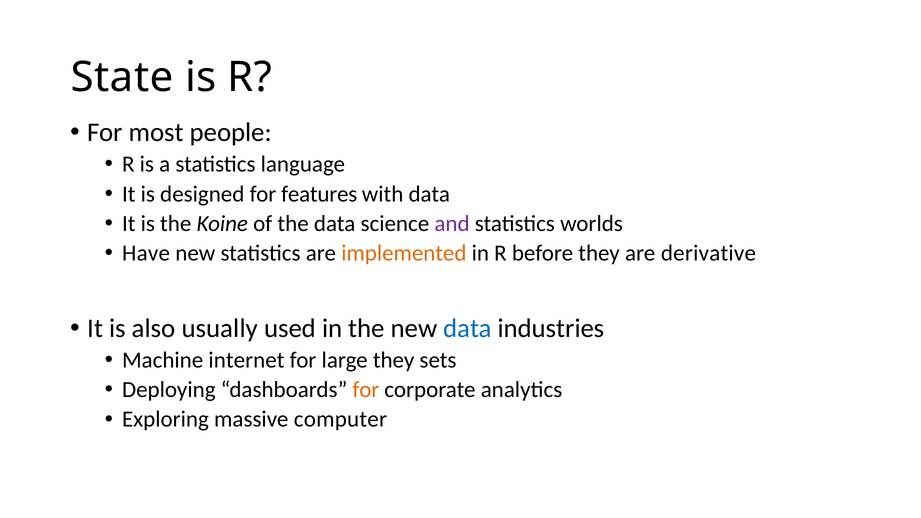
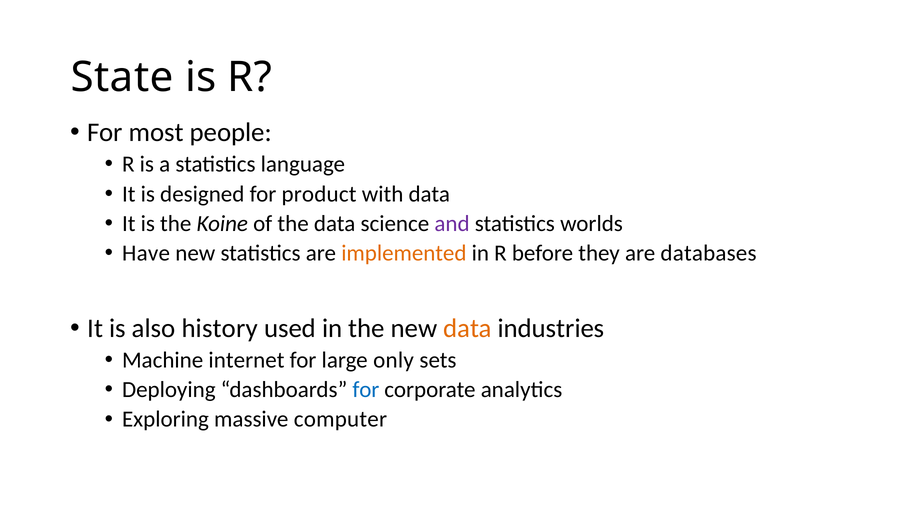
features: features -> product
derivative: derivative -> databases
usually: usually -> history
data at (468, 328) colour: blue -> orange
large they: they -> only
for at (366, 390) colour: orange -> blue
